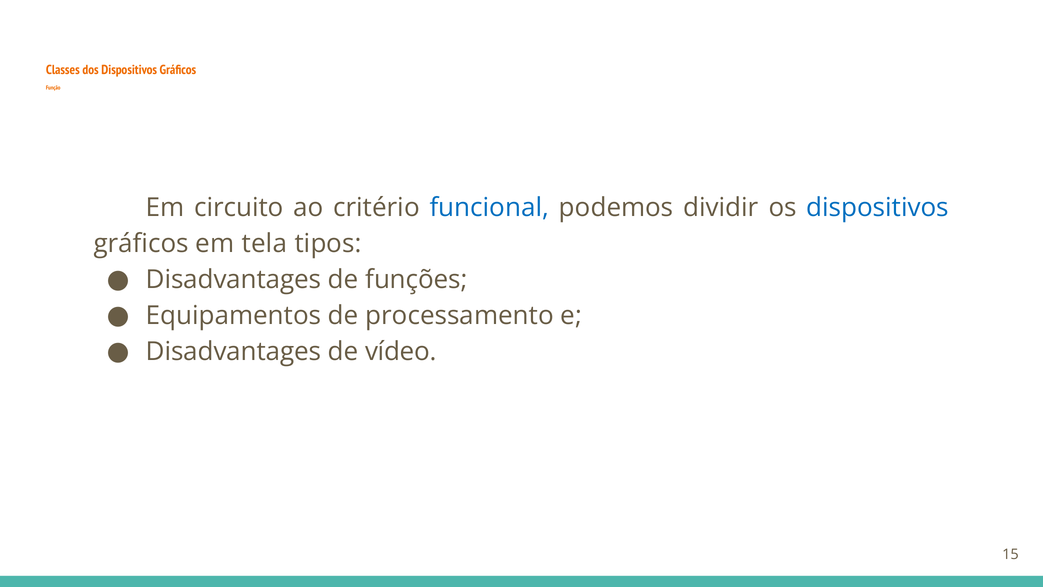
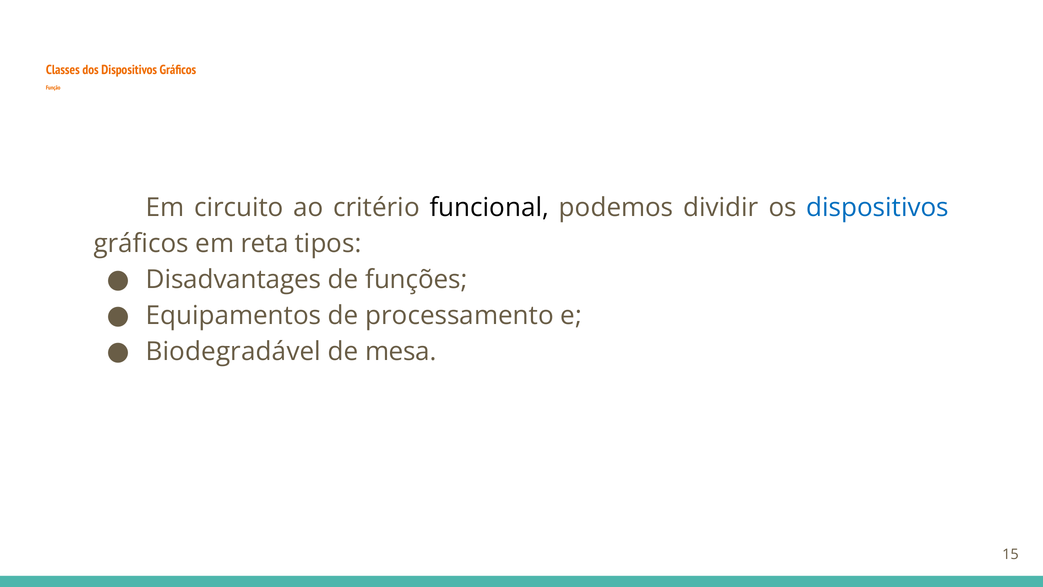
funcional colour: blue -> black
tela: tela -> reta
Disadvantages at (234, 352): Disadvantages -> Biodegradável
vídeo: vídeo -> mesa
